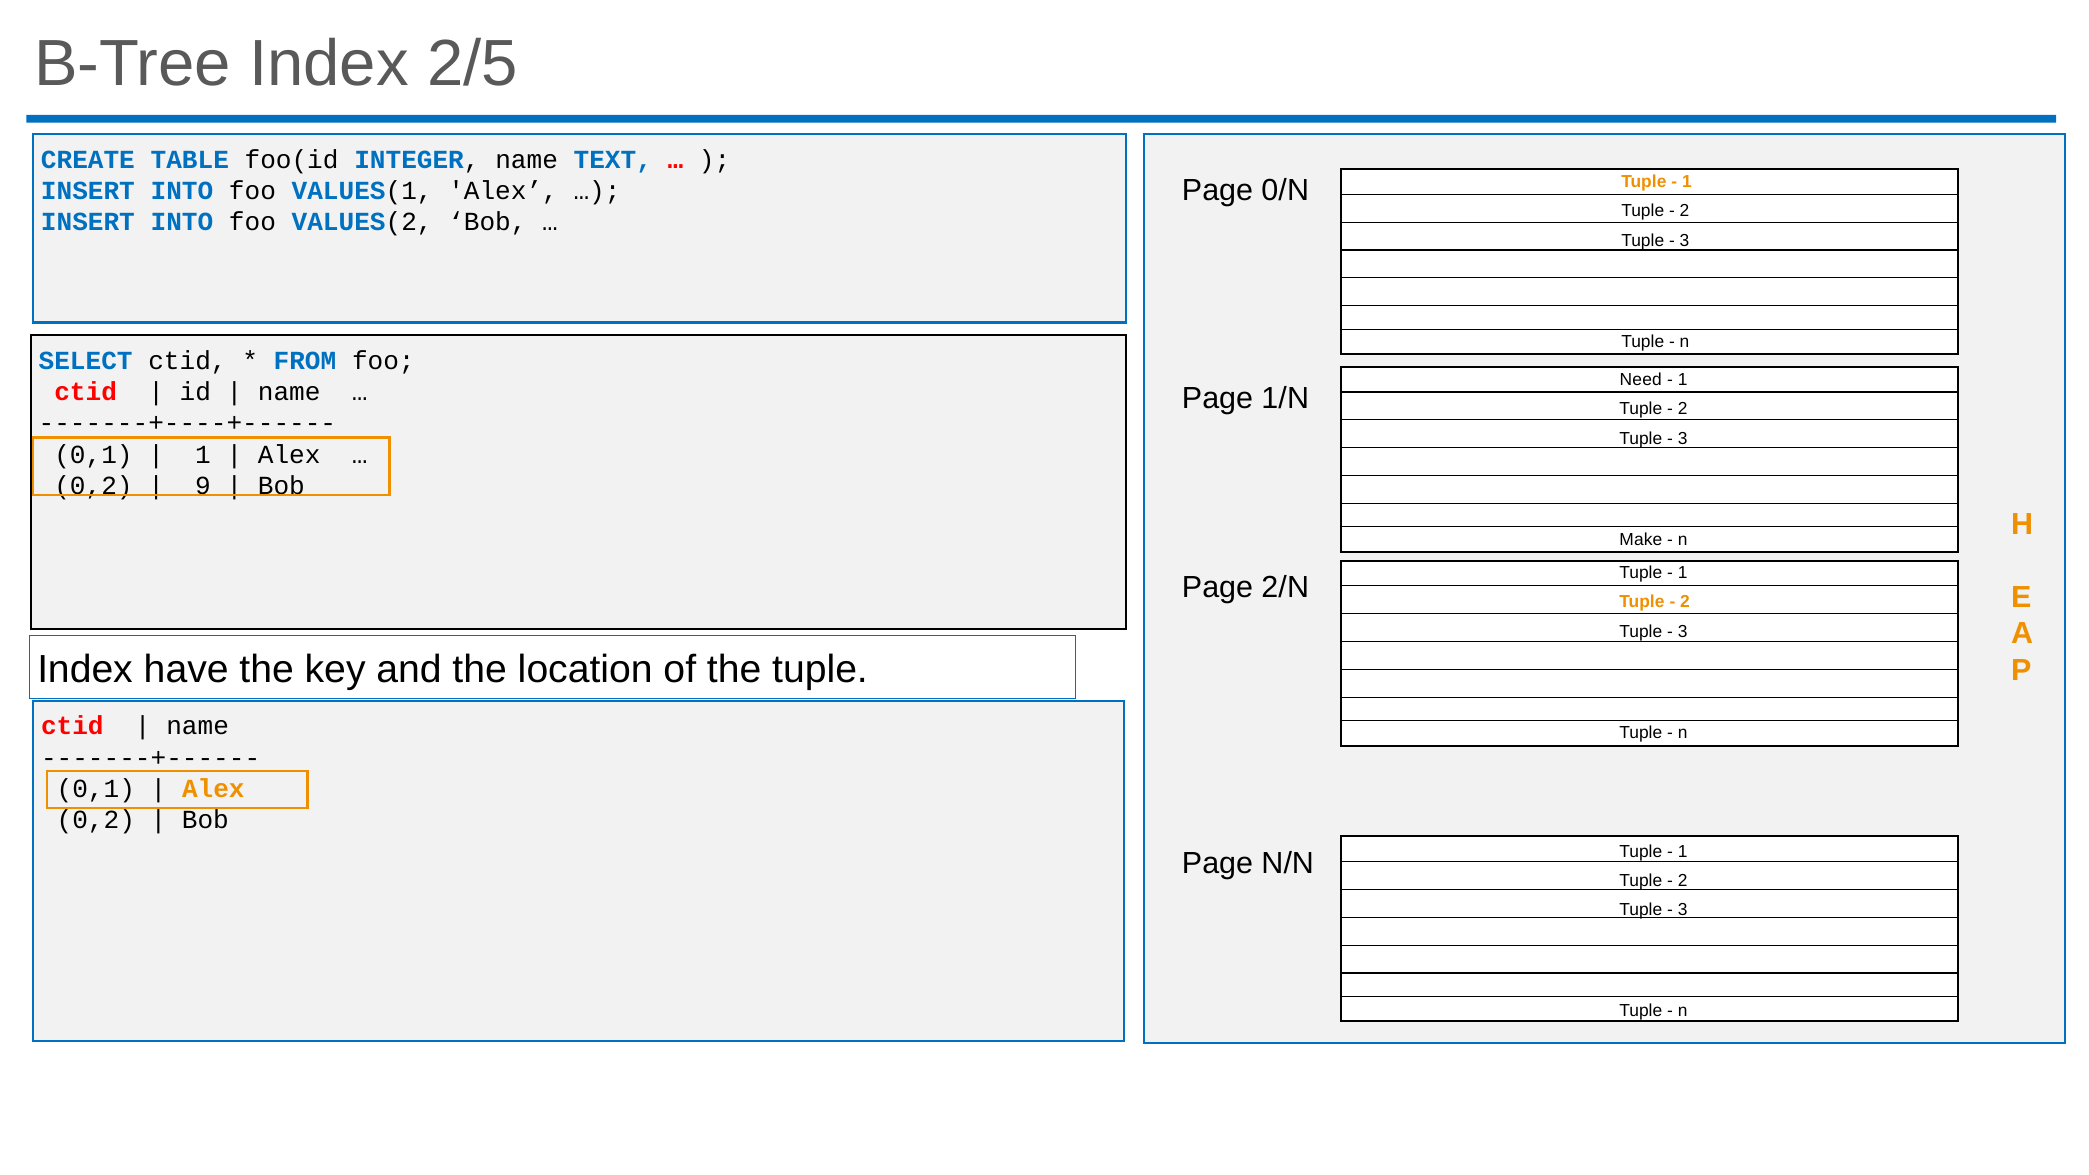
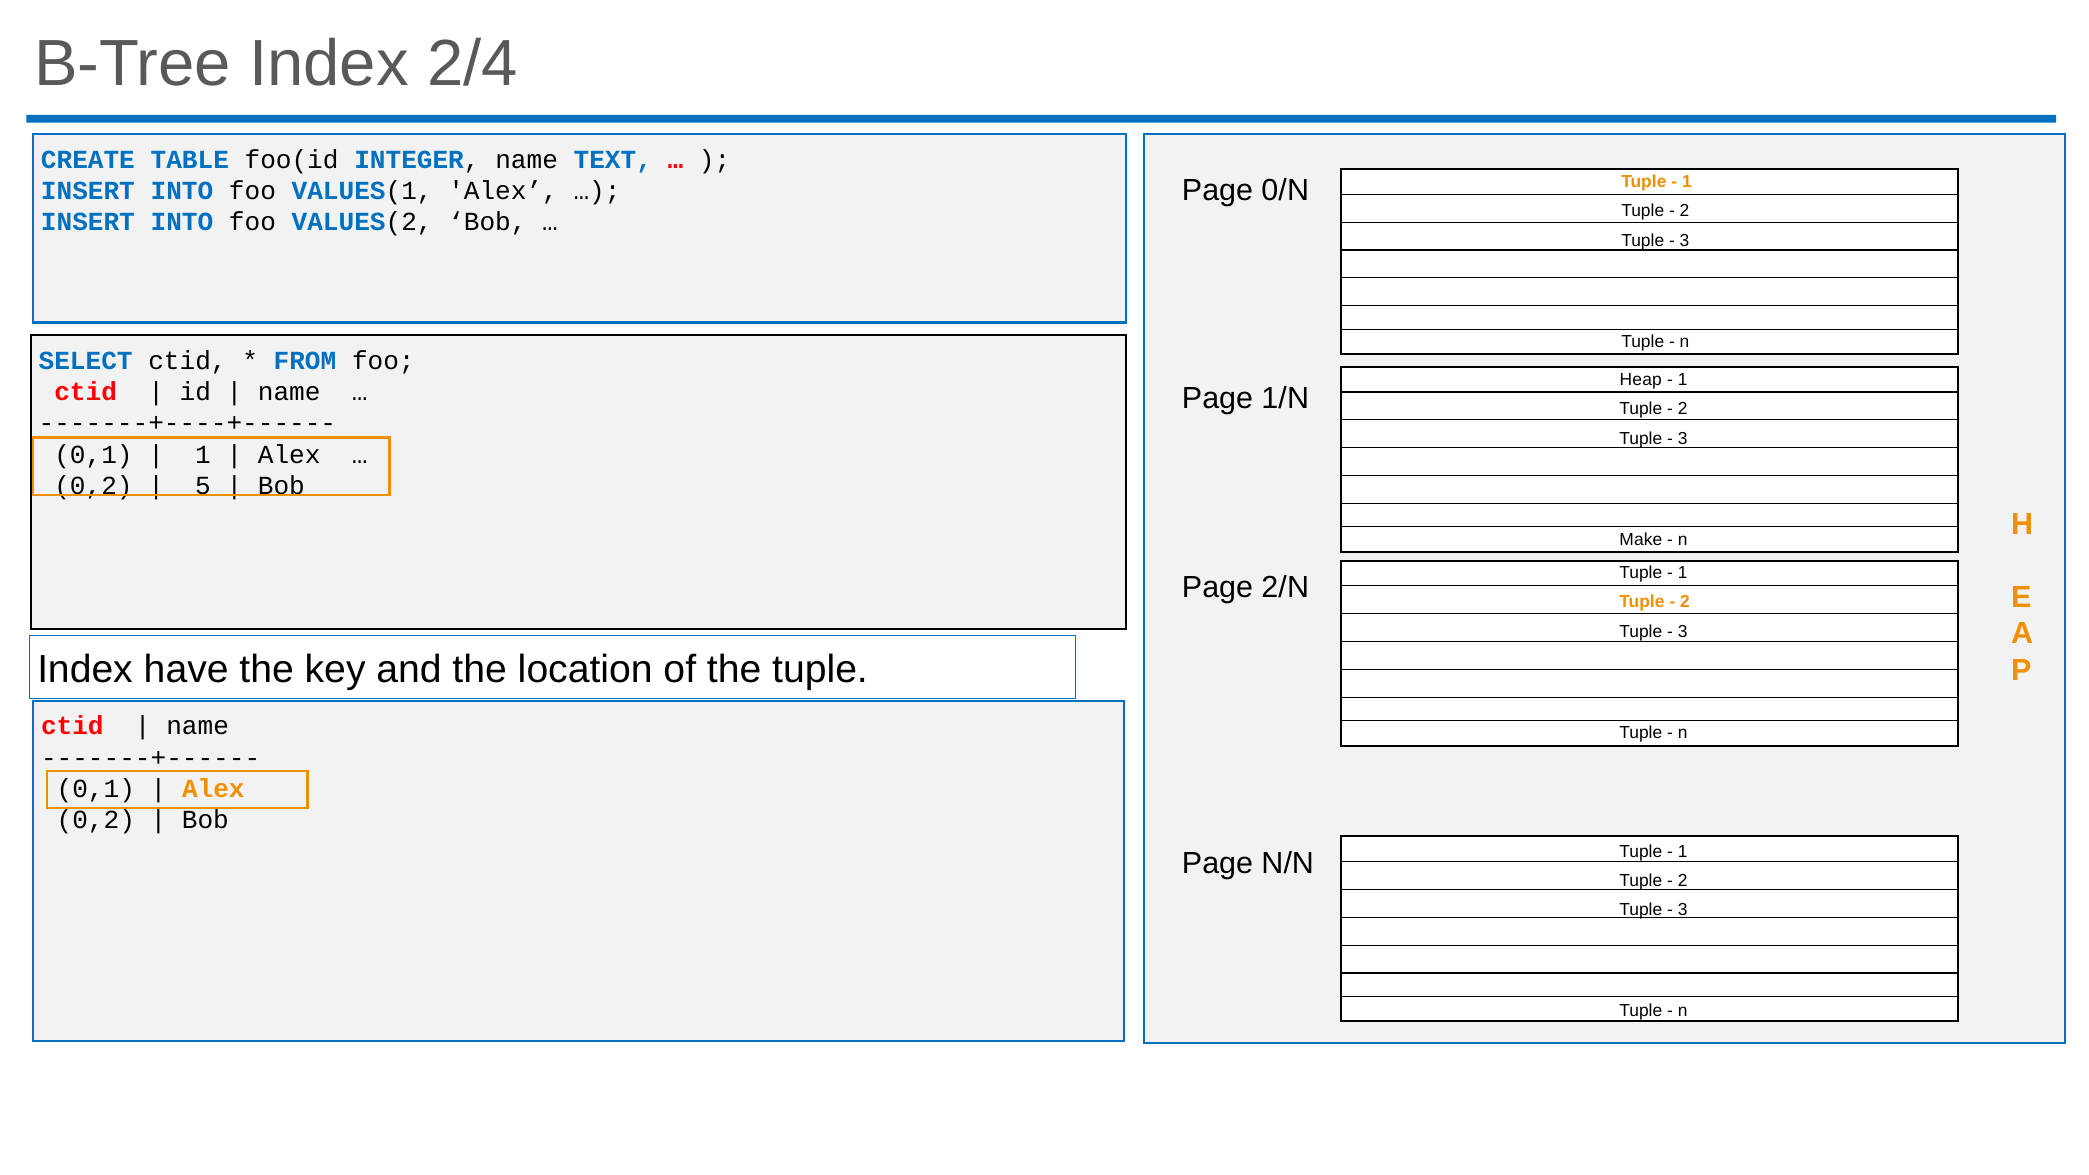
2/5: 2/5 -> 2/4
Need: Need -> Heap
9: 9 -> 5
